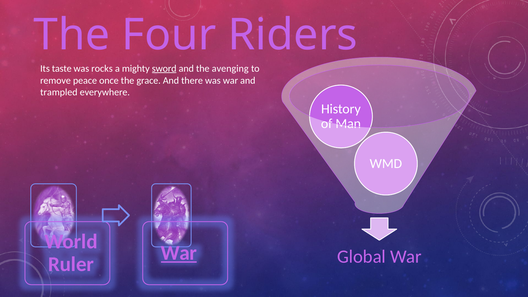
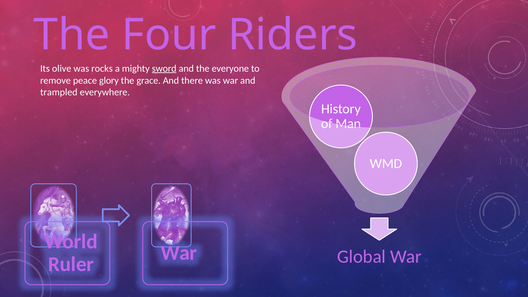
taste: taste -> olive
avenging: avenging -> everyone
once: once -> glory
War at (179, 253) underline: present -> none
